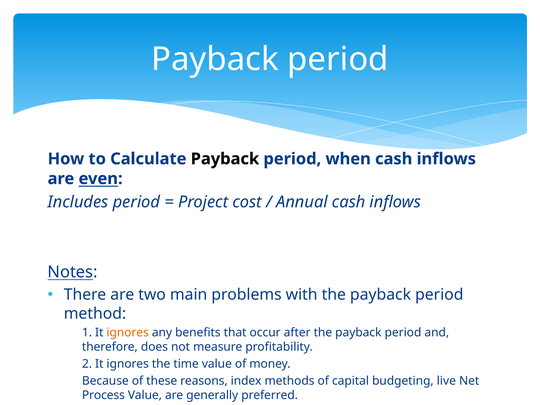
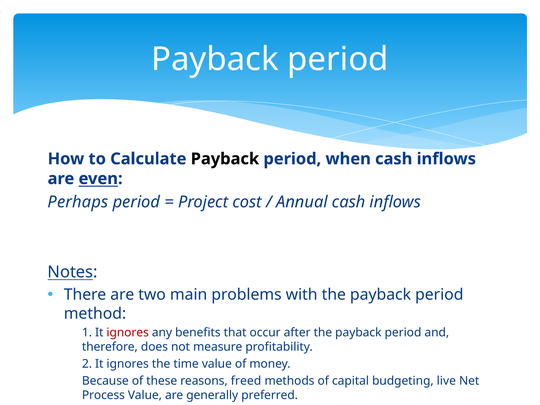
Includes: Includes -> Perhaps
ignores at (128, 333) colour: orange -> red
index: index -> freed
